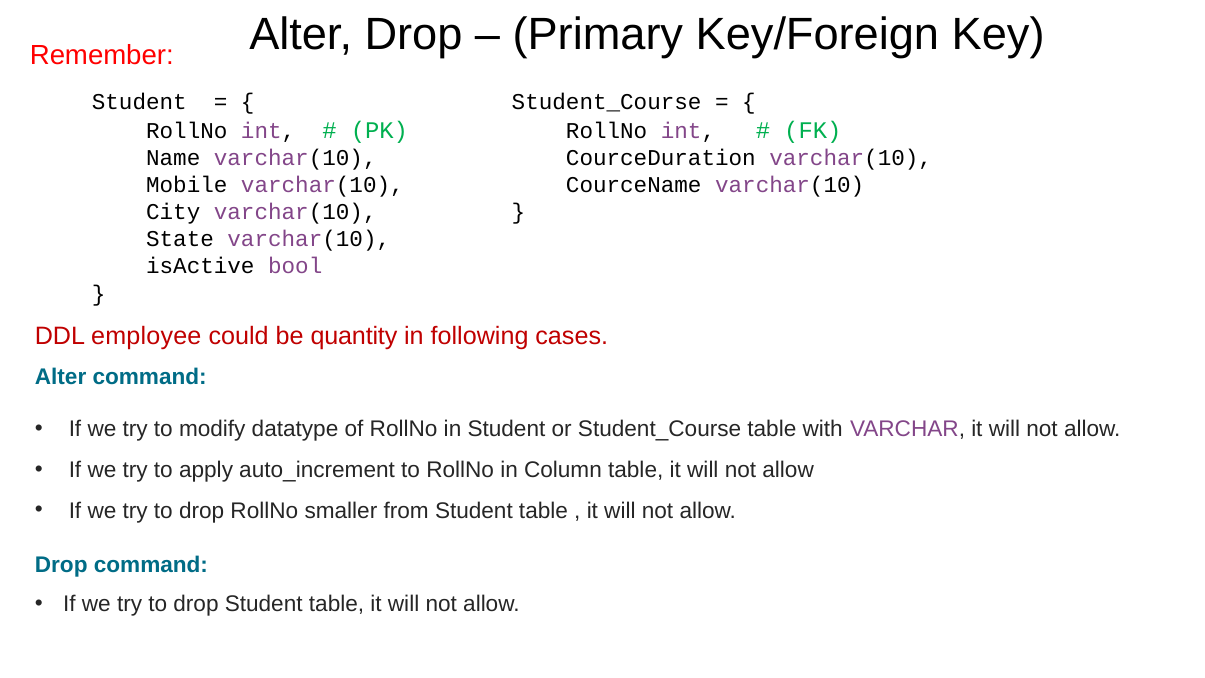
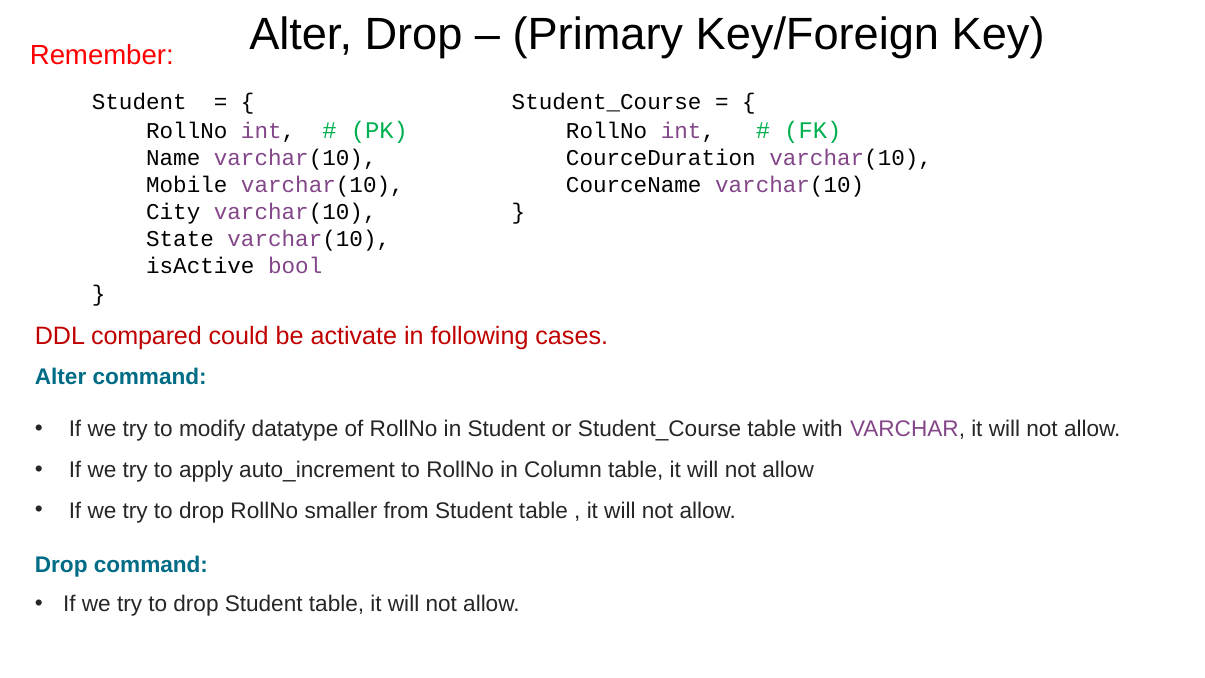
employee: employee -> compared
quantity: quantity -> activate
